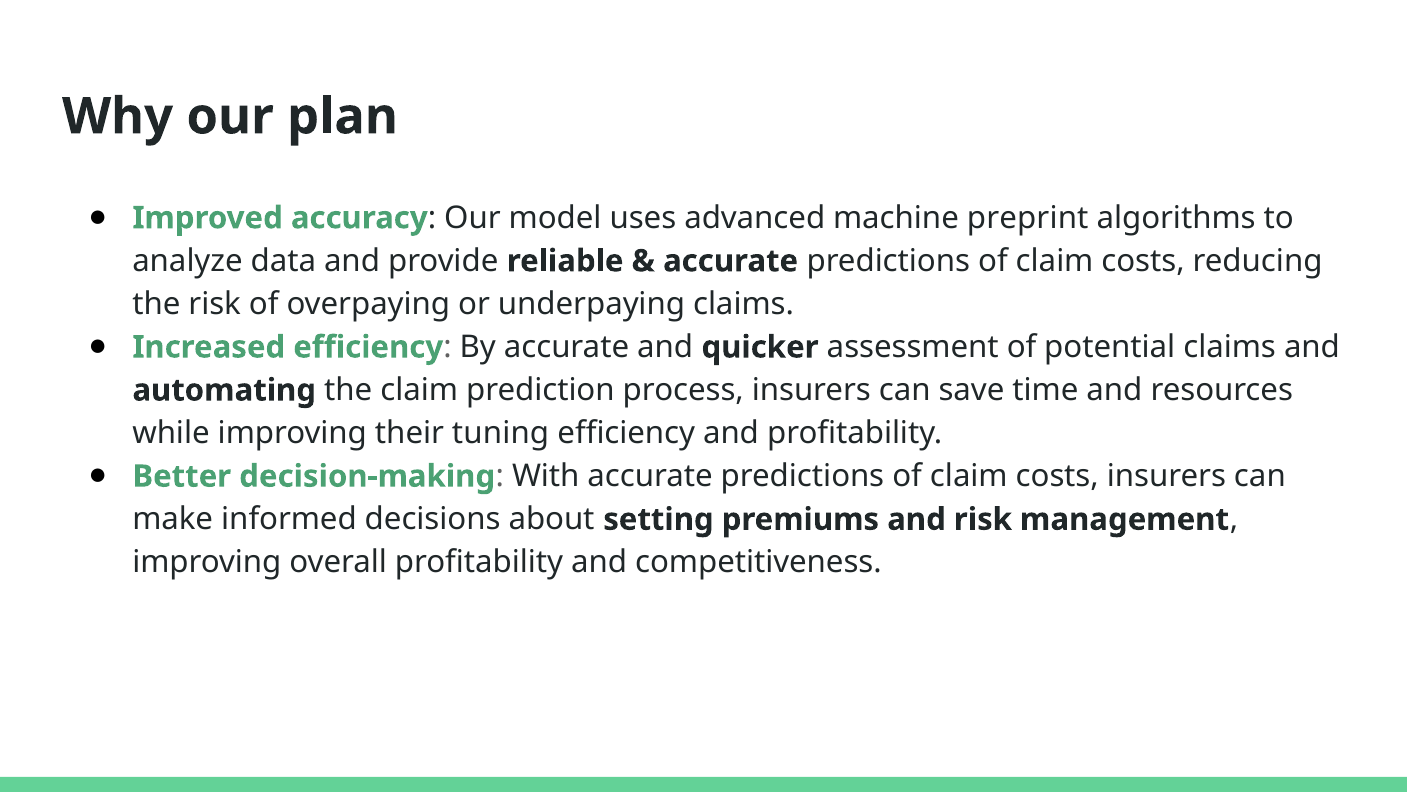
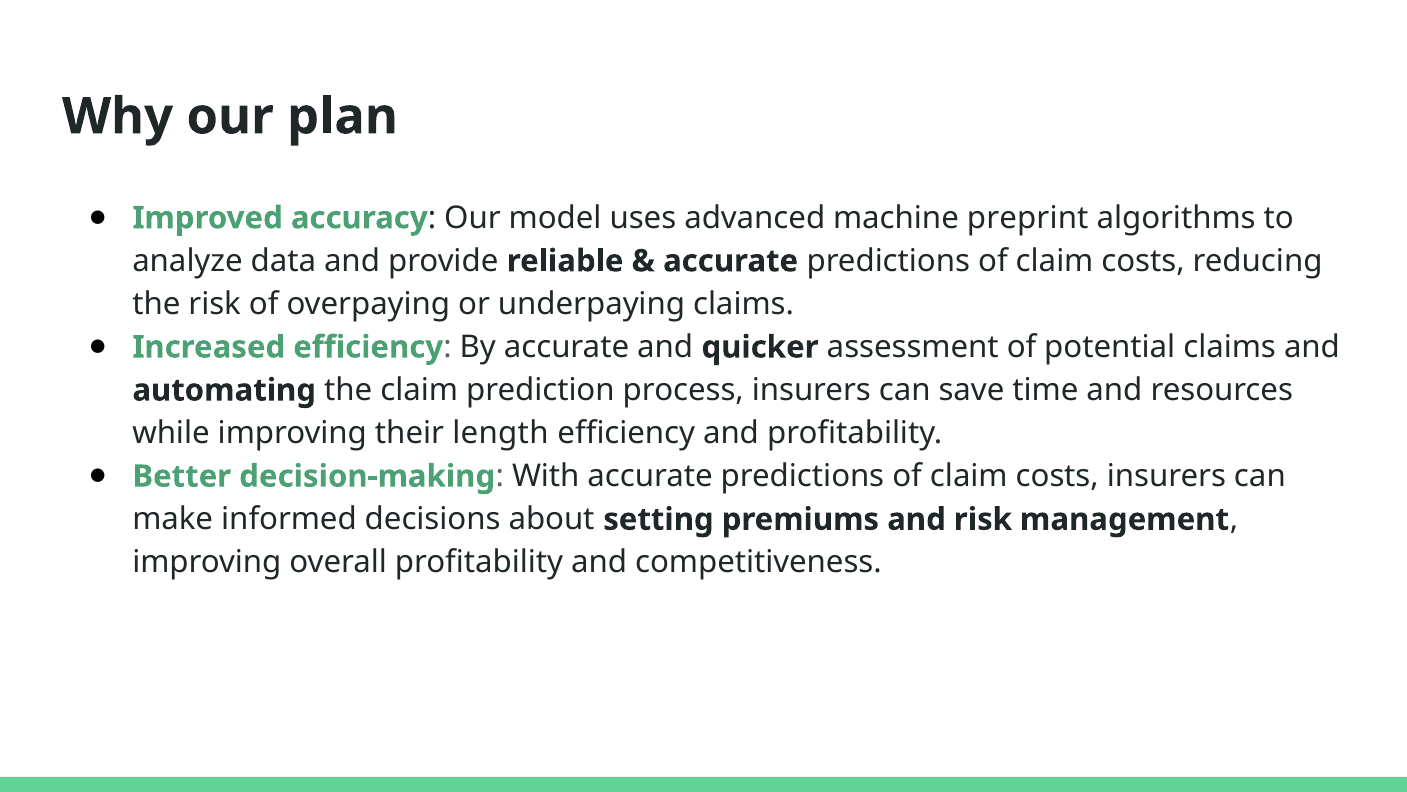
tuning: tuning -> length
